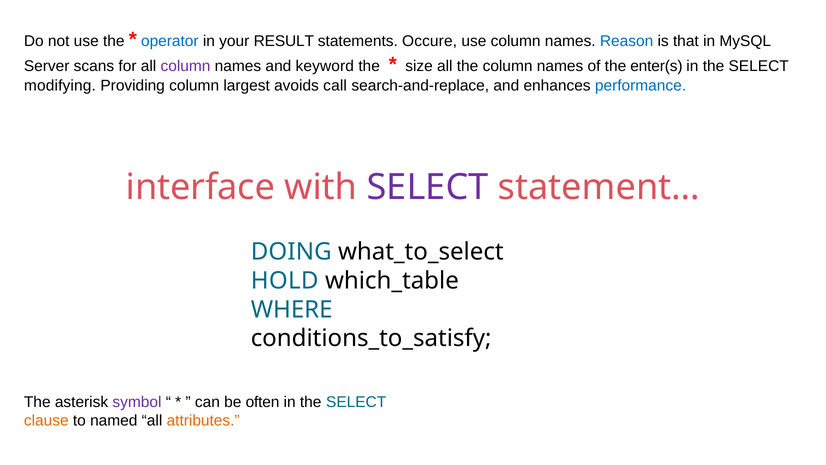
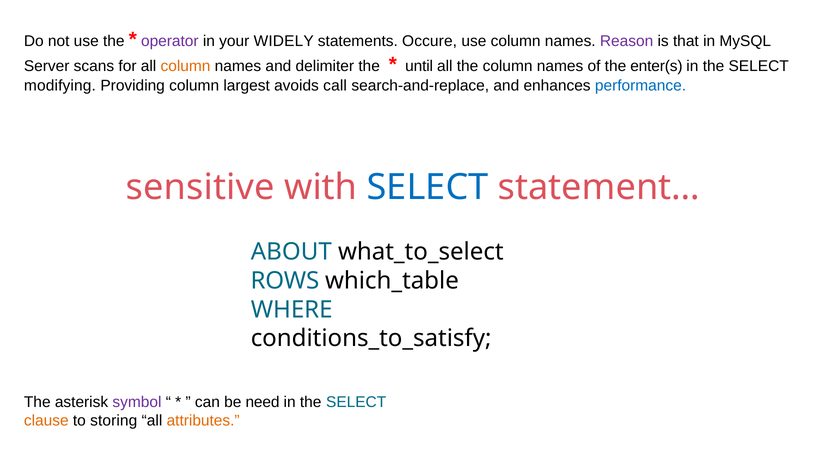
operator colour: blue -> purple
RESULT: RESULT -> WIDELY
Reason colour: blue -> purple
column at (186, 66) colour: purple -> orange
keyword: keyword -> delimiter
size: size -> until
interface: interface -> sensitive
SELECT at (428, 187) colour: purple -> blue
DOING: DOING -> ABOUT
HOLD: HOLD -> ROWS
often: often -> need
named: named -> storing
